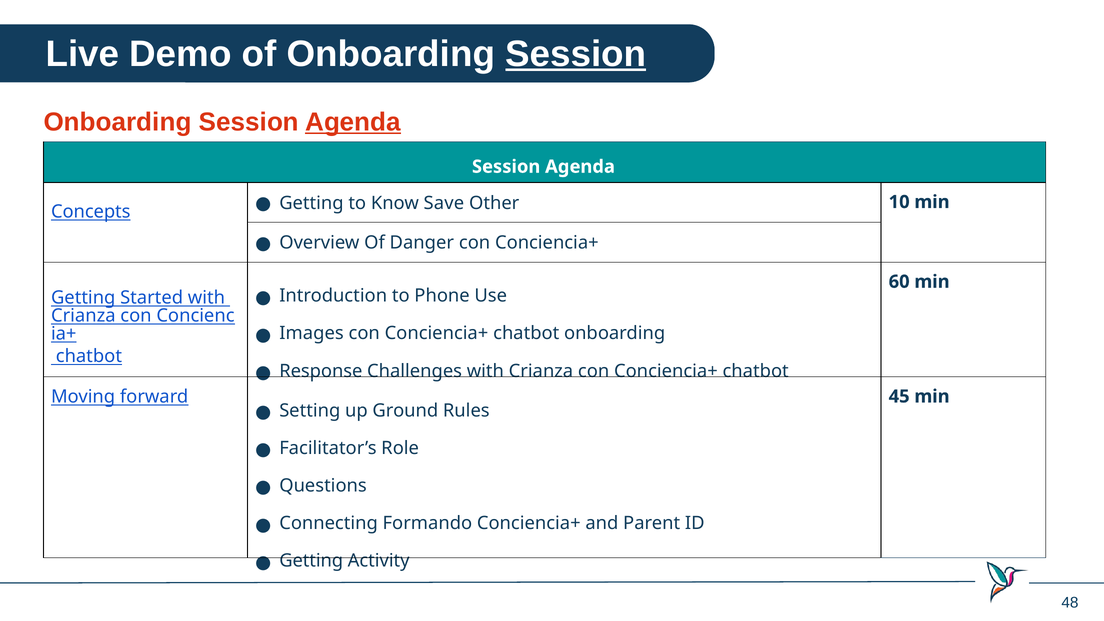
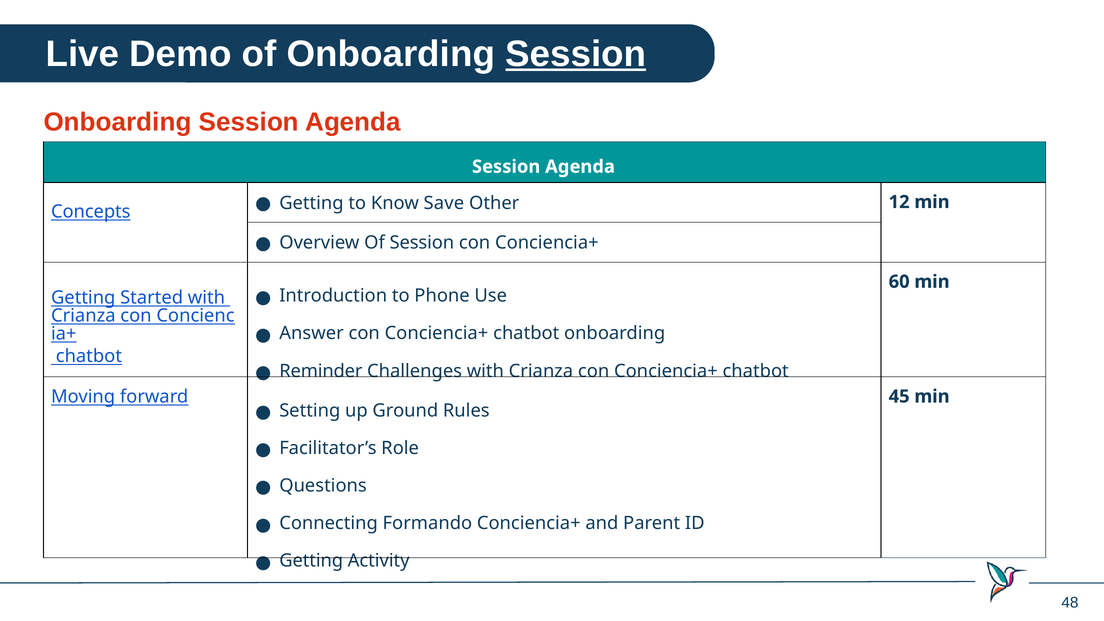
Agenda at (353, 122) underline: present -> none
10: 10 -> 12
Of Danger: Danger -> Session
Images: Images -> Answer
Response: Response -> Reminder
